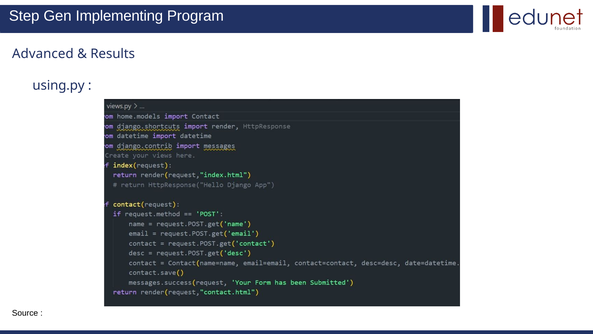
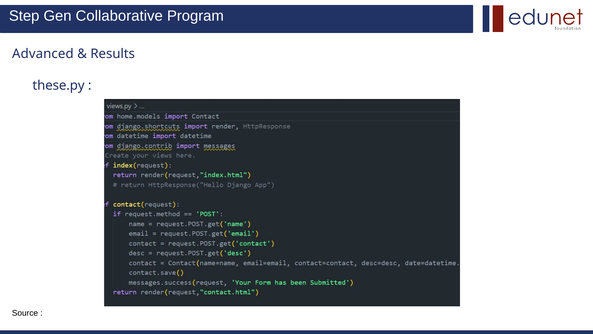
Implementing: Implementing -> Collaborative
using.py: using.py -> these.py
